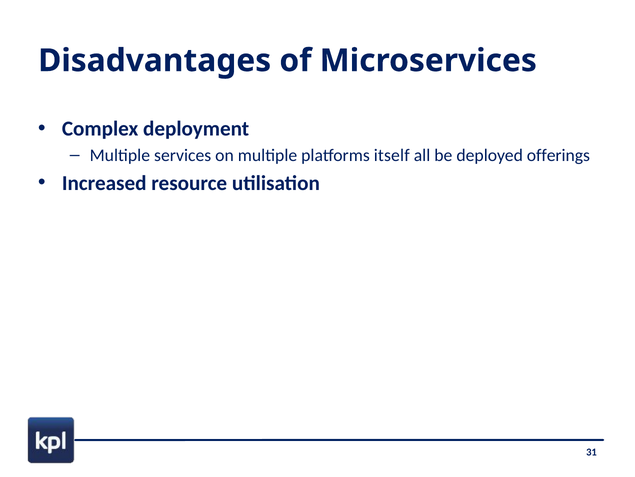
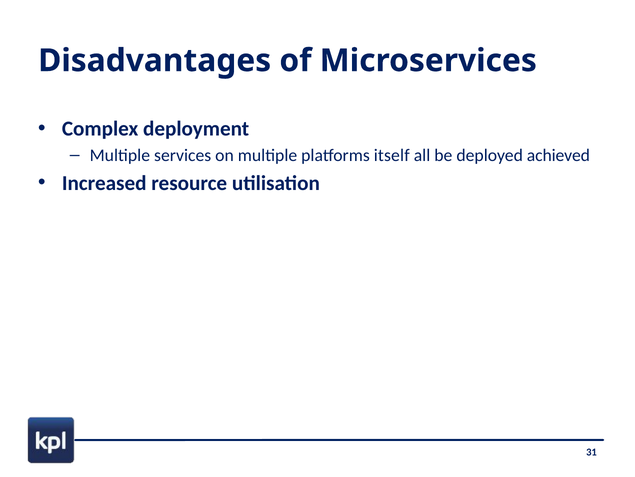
offerings: offerings -> achieved
